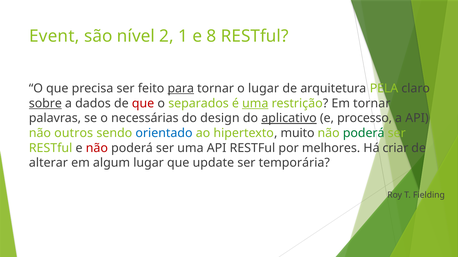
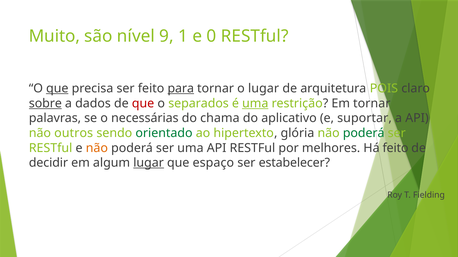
Event: Event -> Muito
2: 2 -> 9
8: 8 -> 0
que at (57, 89) underline: none -> present
PELA: PELA -> POIS
design: design -> chama
aplicativo underline: present -> none
processo: processo -> suportar
orientado colour: blue -> green
muito: muito -> glória
não at (97, 148) colour: red -> orange
Há criar: criar -> feito
alterar: alterar -> decidir
lugar at (149, 163) underline: none -> present
update: update -> espaço
temporária: temporária -> estabelecer
